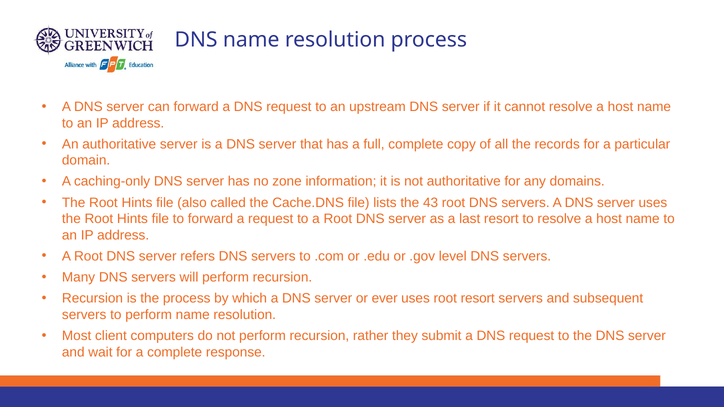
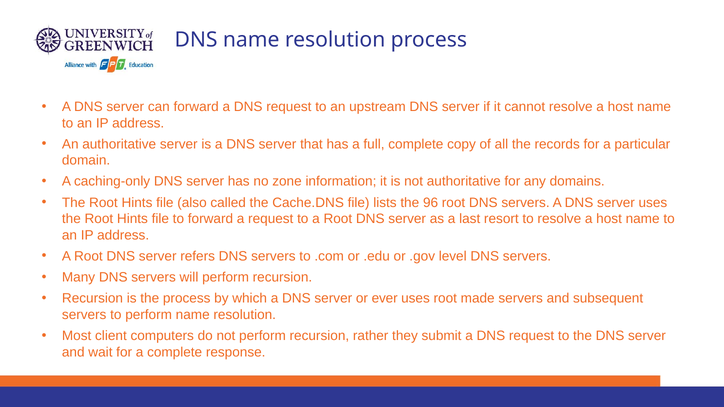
43: 43 -> 96
root resort: resort -> made
